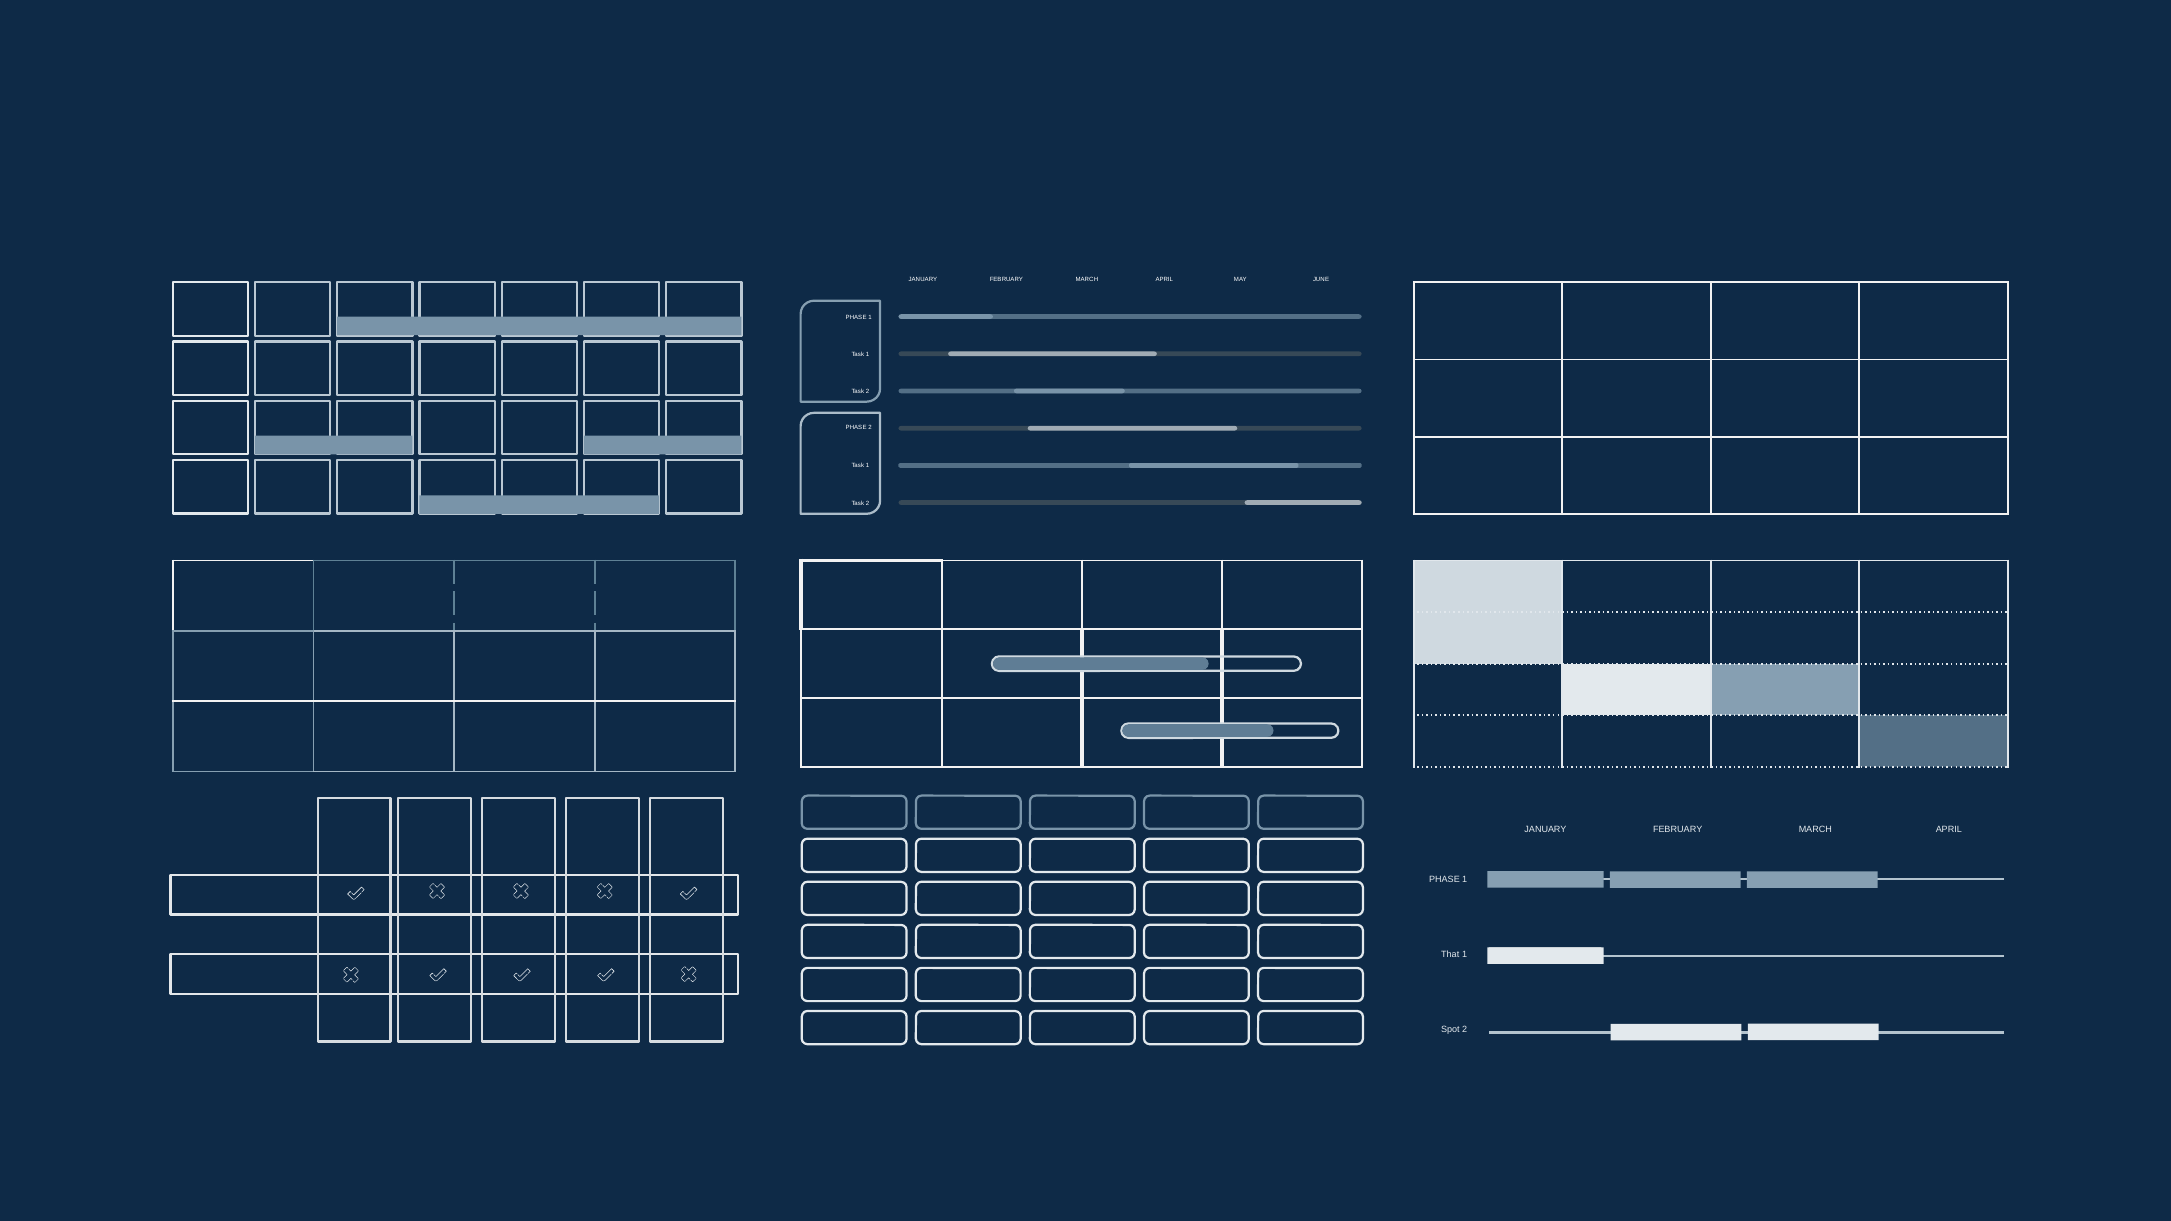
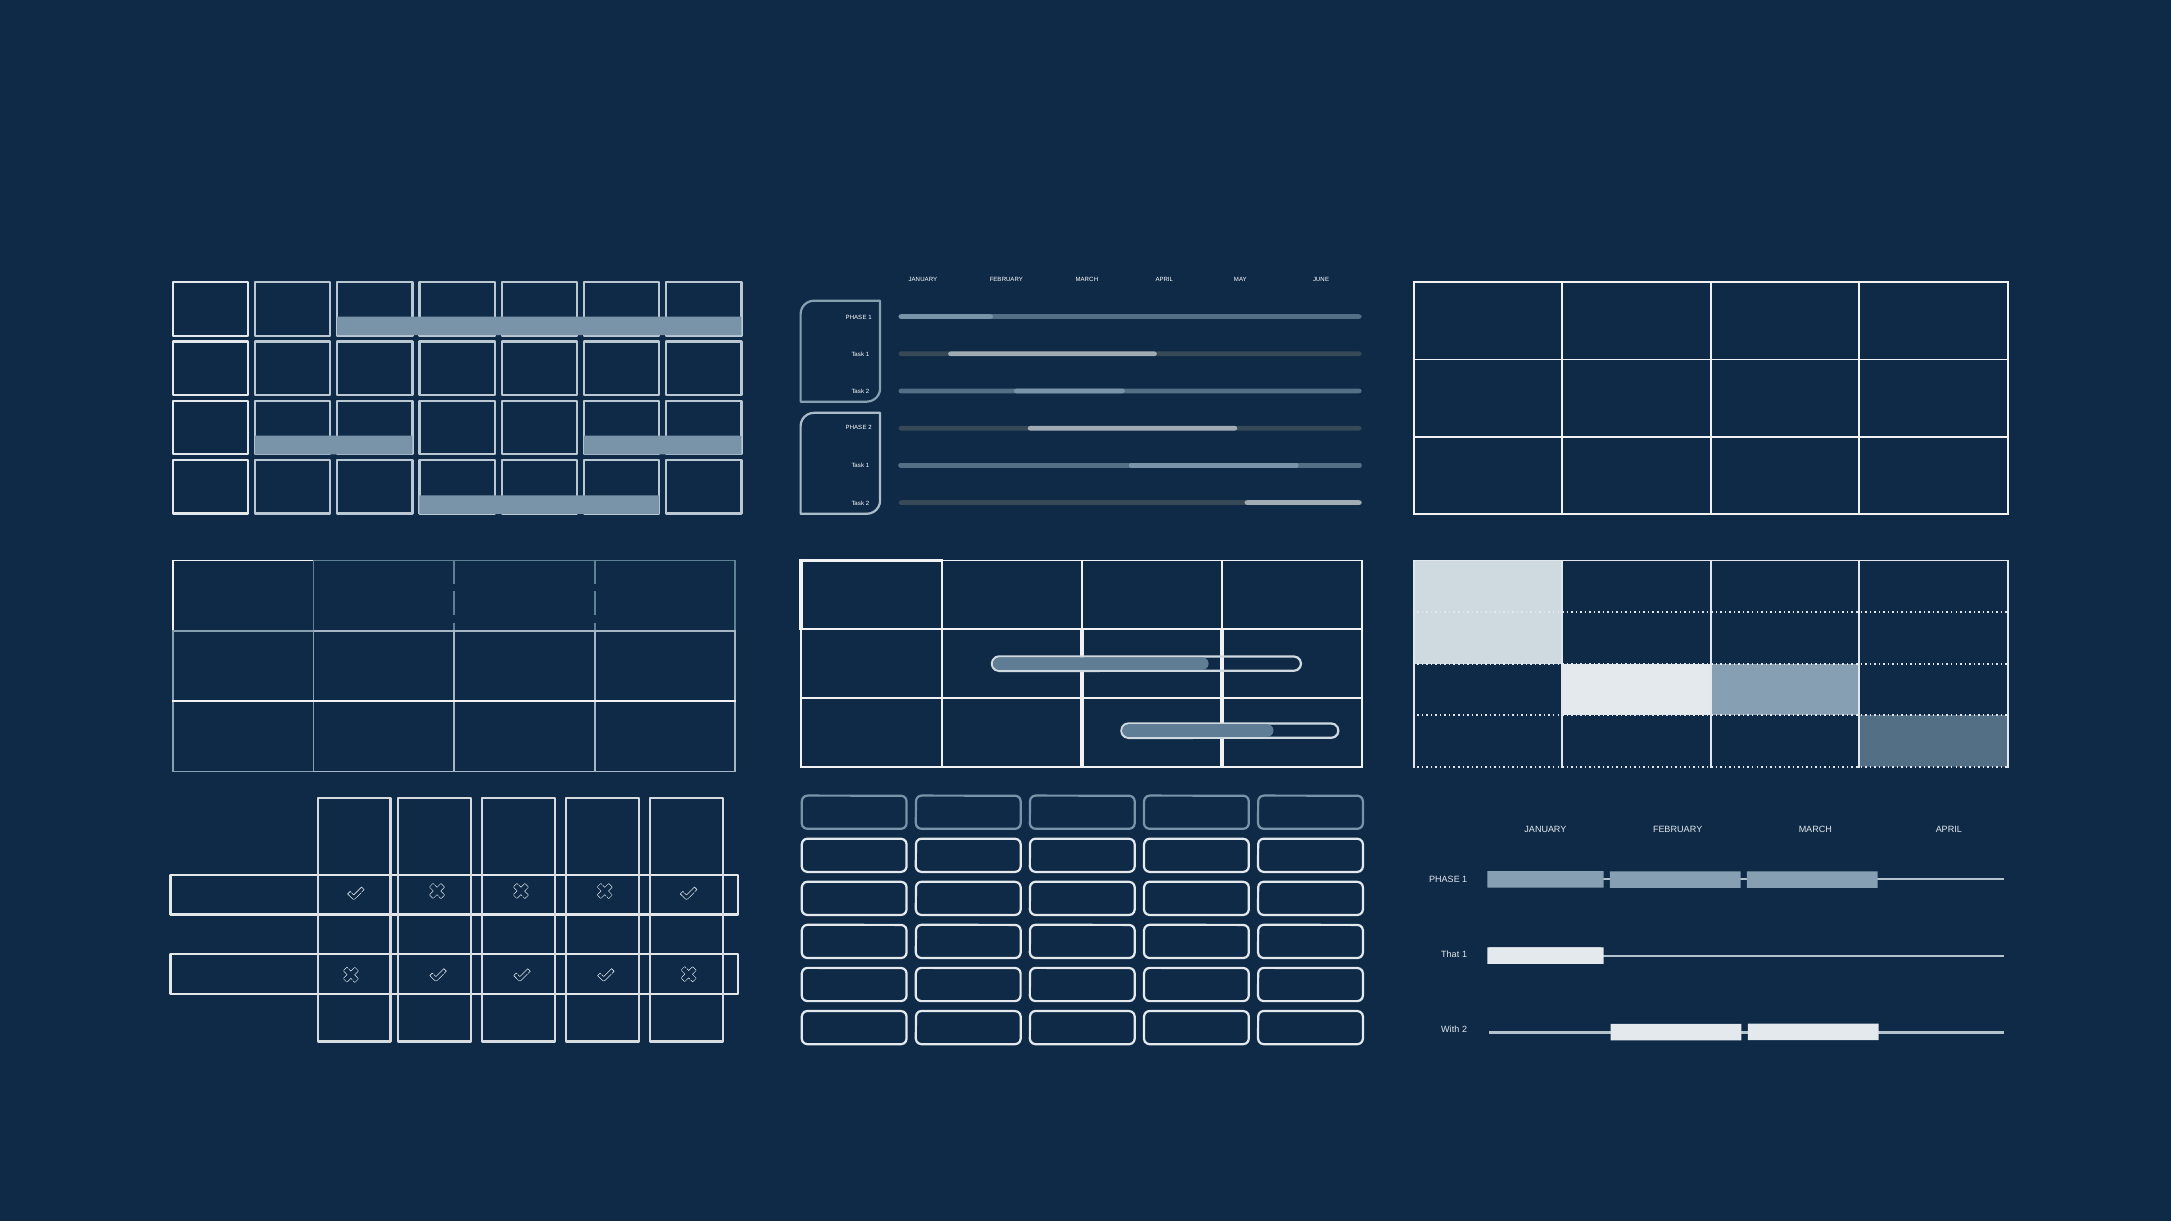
Spot: Spot -> With
